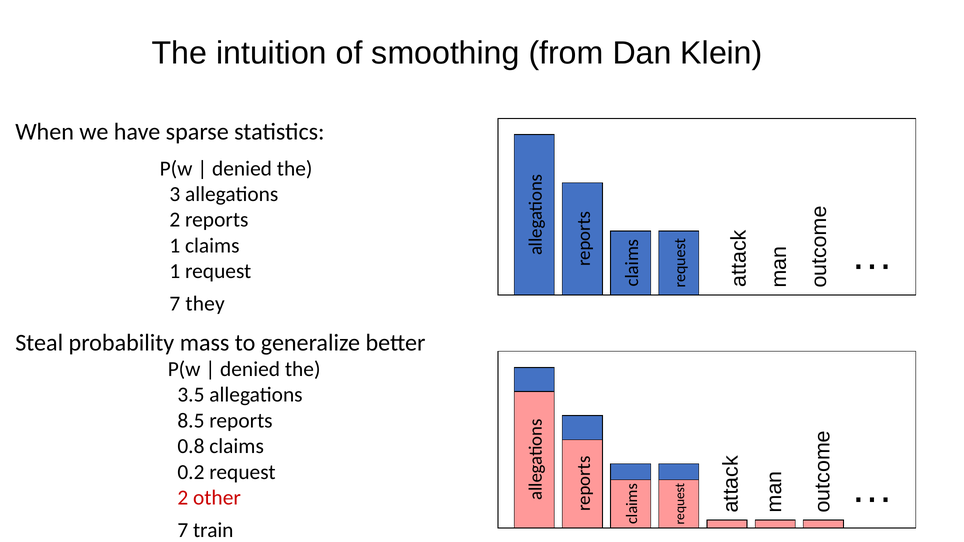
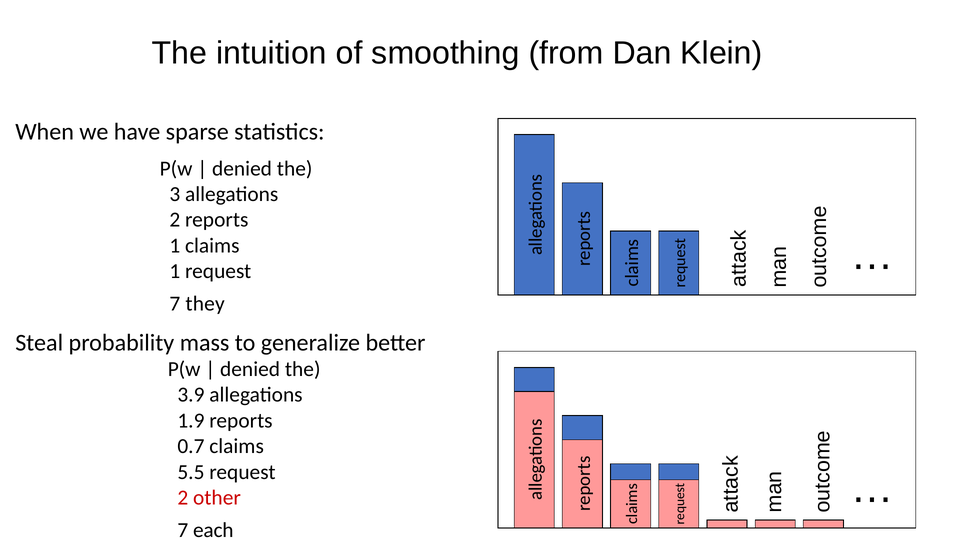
3.5: 3.5 -> 3.9
8.5: 8.5 -> 1.9
0.8: 0.8 -> 0.7
0.2: 0.2 -> 5.5
train: train -> each
